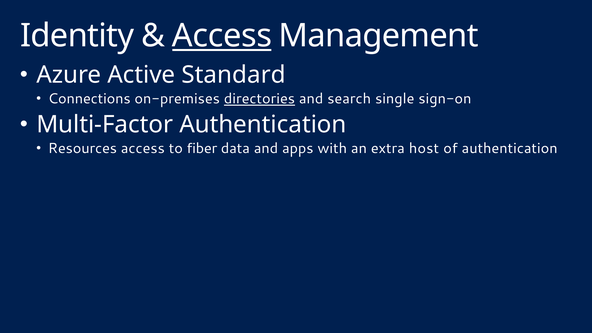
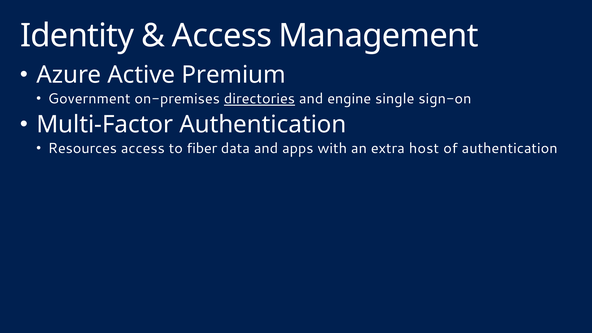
Access at (222, 36) underline: present -> none
Standard: Standard -> Premium
Connections: Connections -> Government
search: search -> engine
